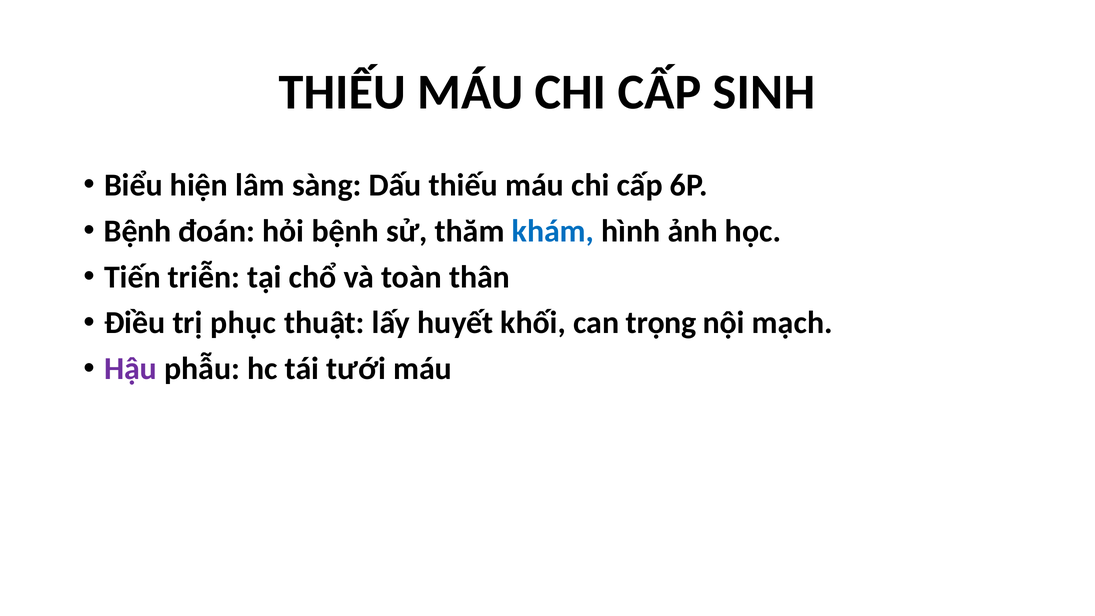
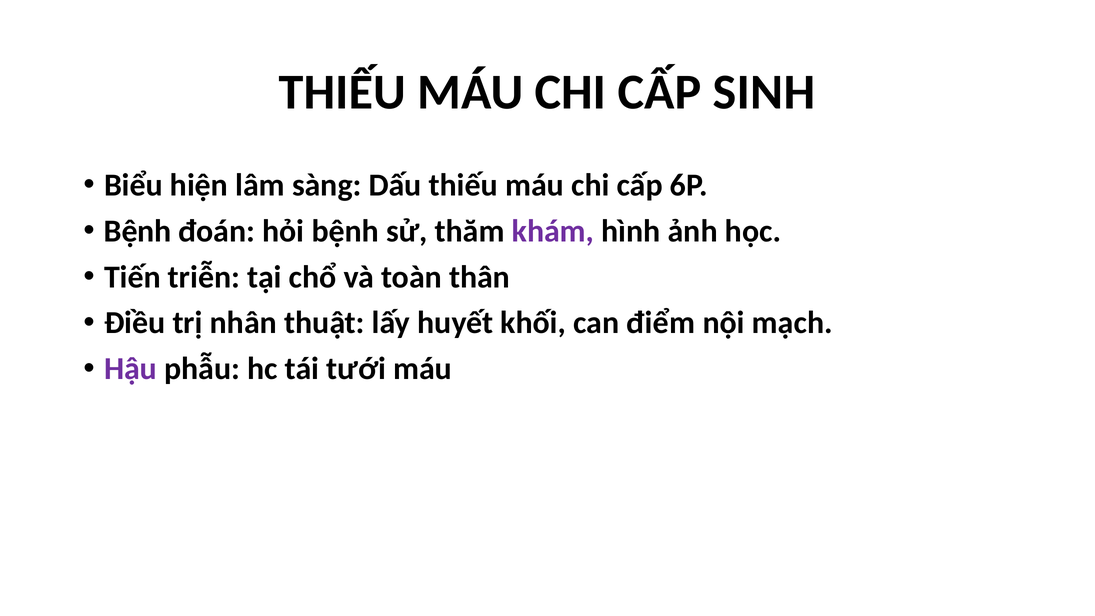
khám colour: blue -> purple
phục: phục -> nhân
trọng: trọng -> điểm
